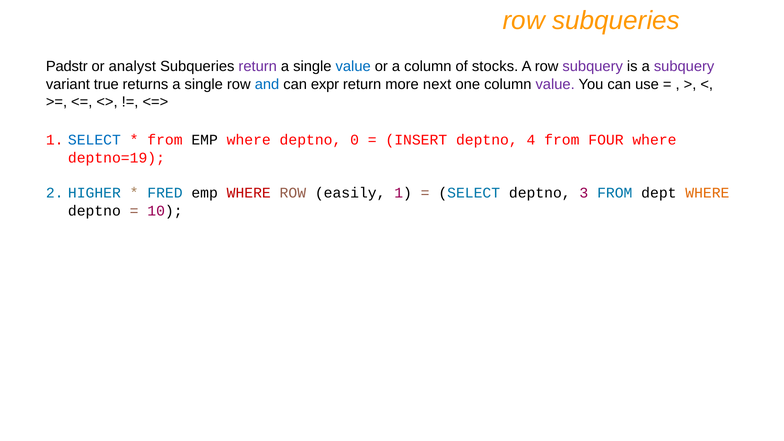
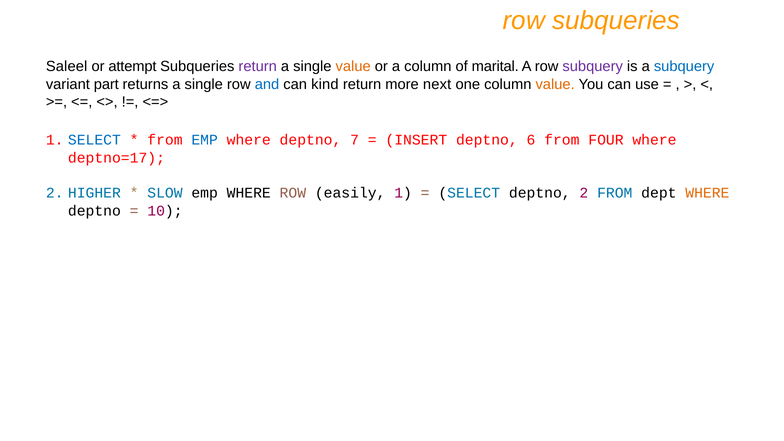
Padstr: Padstr -> Saleel
analyst: analyst -> attempt
value at (353, 67) colour: blue -> orange
stocks: stocks -> marital
subquery at (684, 67) colour: purple -> blue
true: true -> part
expr: expr -> kind
value at (555, 84) colour: purple -> orange
EMP at (205, 140) colour: black -> blue
0: 0 -> 7
4: 4 -> 6
deptno=19: deptno=19 -> deptno=17
FRED: FRED -> SLOW
WHERE at (249, 193) colour: red -> black
deptno 3: 3 -> 2
